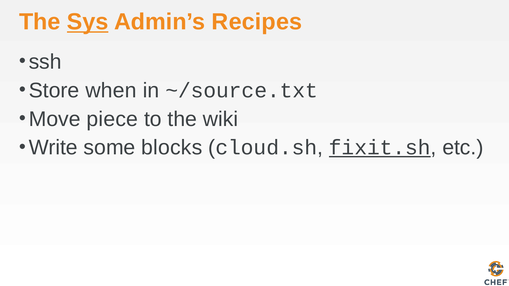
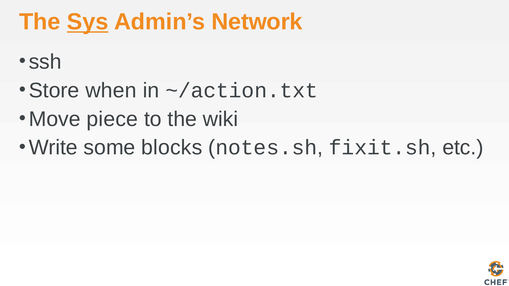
Recipes: Recipes -> Network
~/source.txt: ~/source.txt -> ~/action.txt
cloud.sh: cloud.sh -> notes.sh
fixit.sh underline: present -> none
